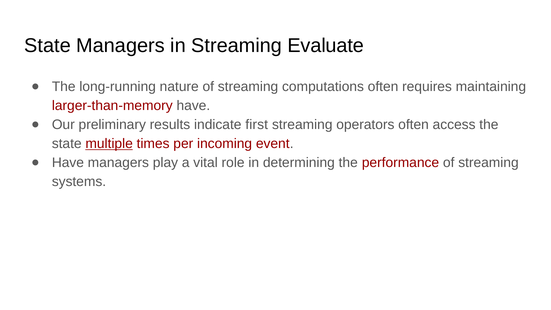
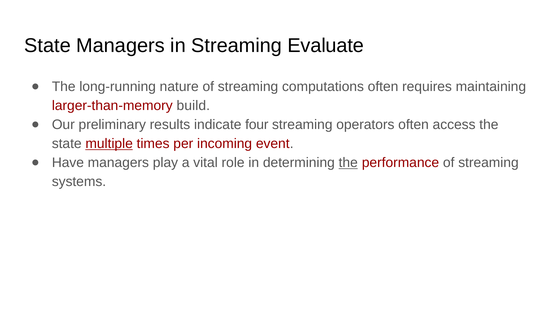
larger-than-memory have: have -> build
first: first -> four
the at (348, 163) underline: none -> present
